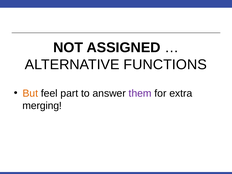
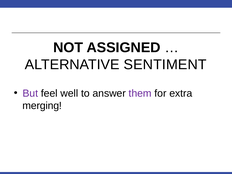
FUNCTIONS: FUNCTIONS -> SENTIMENT
But colour: orange -> purple
part: part -> well
